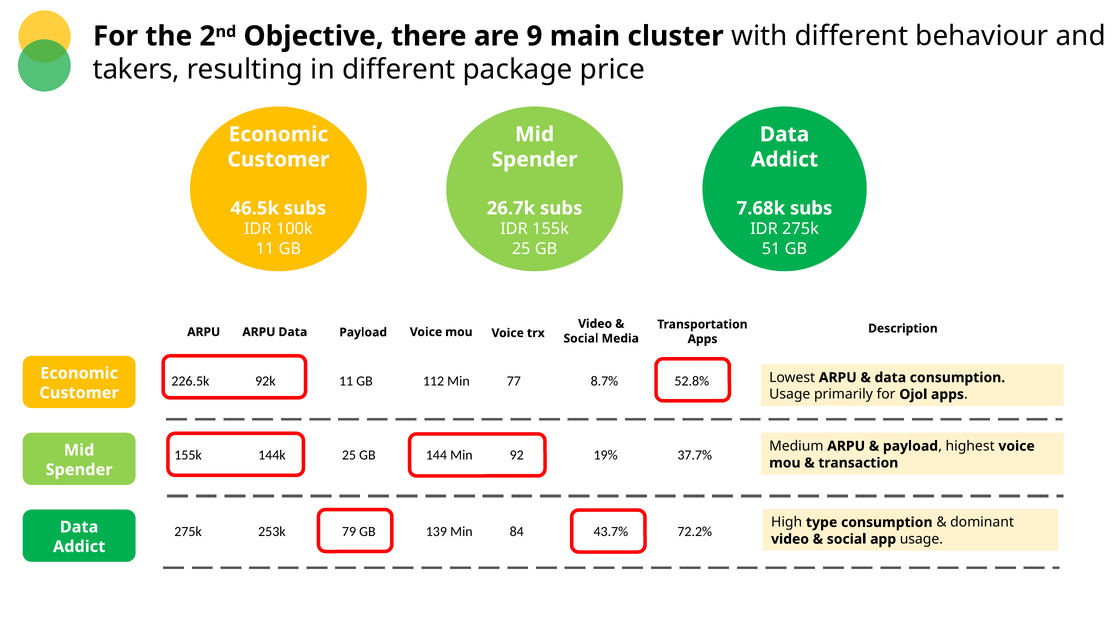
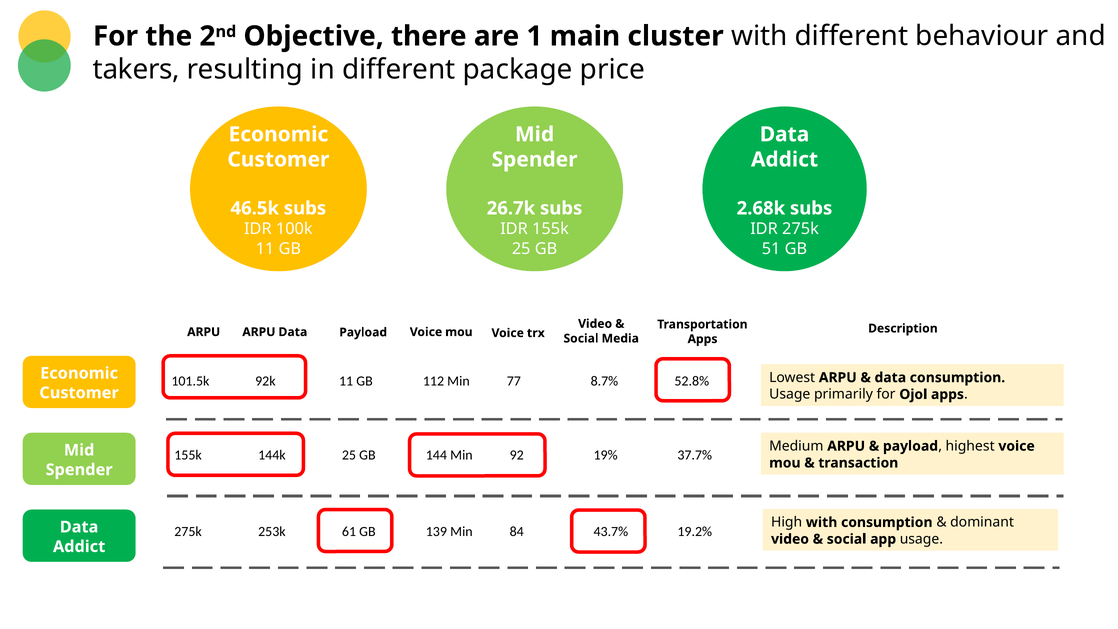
9: 9 -> 1
7.68k: 7.68k -> 2.68k
226.5k: 226.5k -> 101.5k
High type: type -> with
79: 79 -> 61
72.2%: 72.2% -> 19.2%
